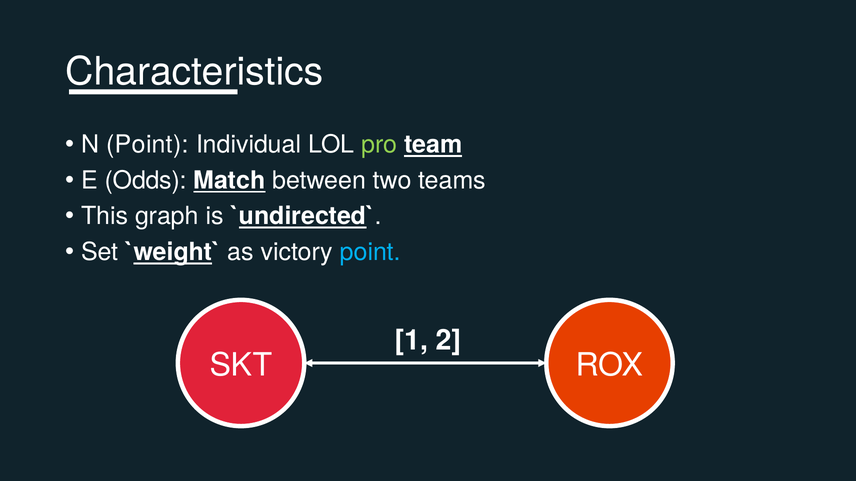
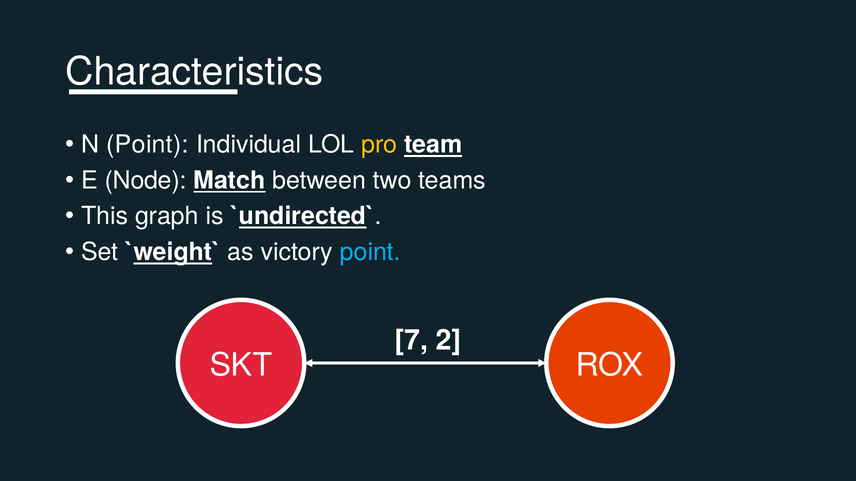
pro colour: light green -> yellow
Odds: Odds -> Node
1: 1 -> 7
